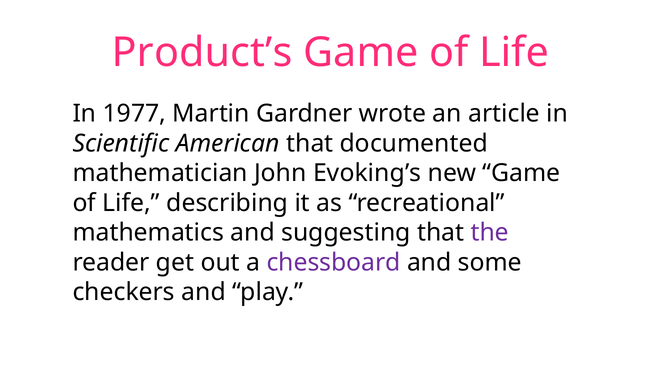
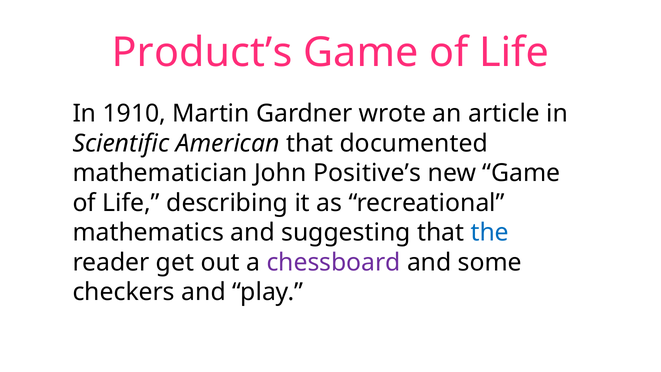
1977: 1977 -> 1910
Evoking’s: Evoking’s -> Positive’s
the colour: purple -> blue
